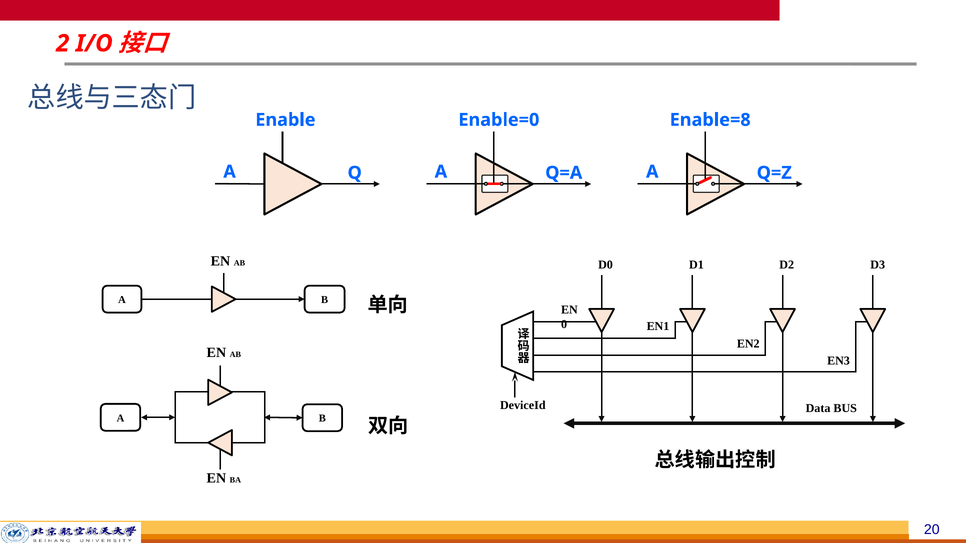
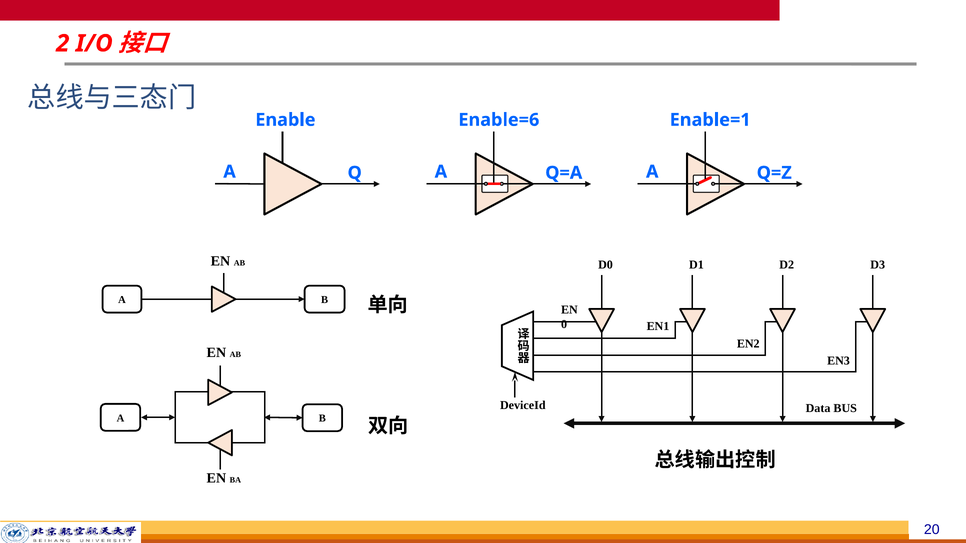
Enable=0: Enable=0 -> Enable=6
Enable=8: Enable=8 -> Enable=1
